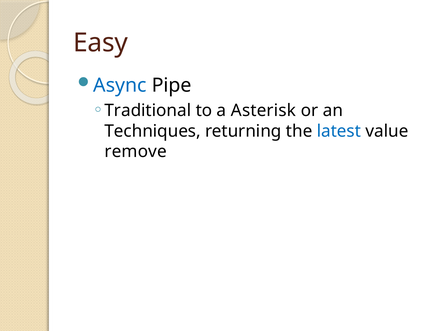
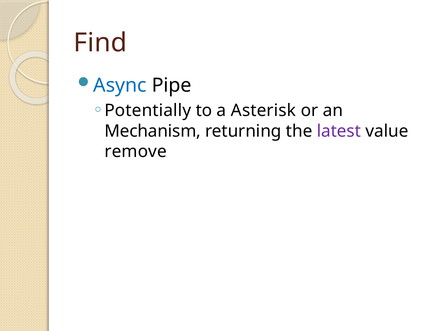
Easy: Easy -> Find
Traditional: Traditional -> Potentially
Techniques: Techniques -> Mechanism
latest colour: blue -> purple
